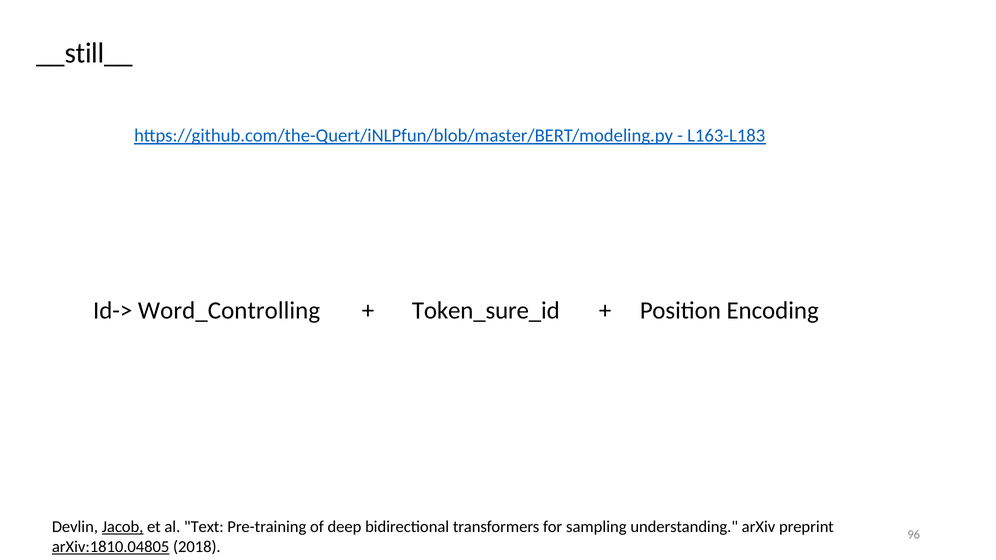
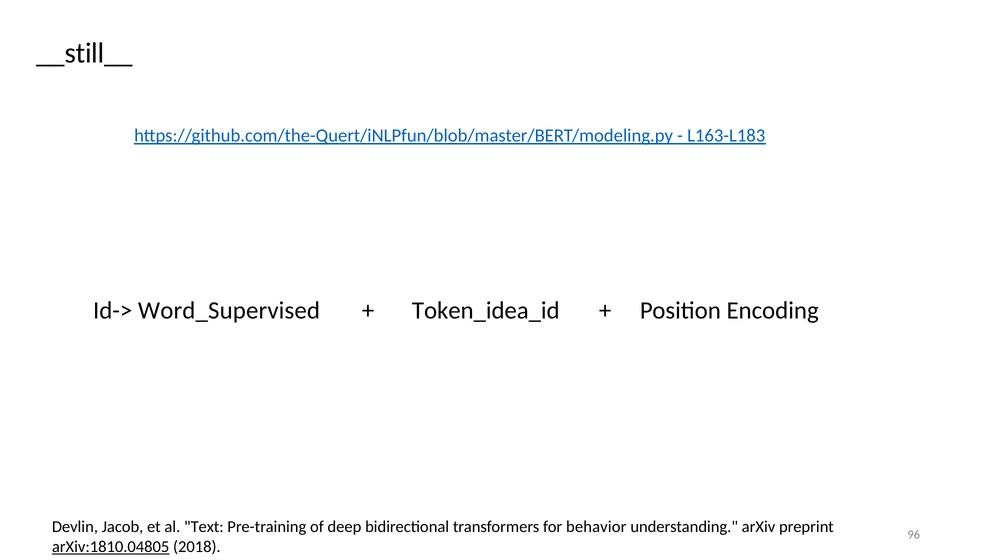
Word_Controlling: Word_Controlling -> Word_Supervised
Token_sure_id: Token_sure_id -> Token_idea_id
Jacob underline: present -> none
sampling: sampling -> behavior
